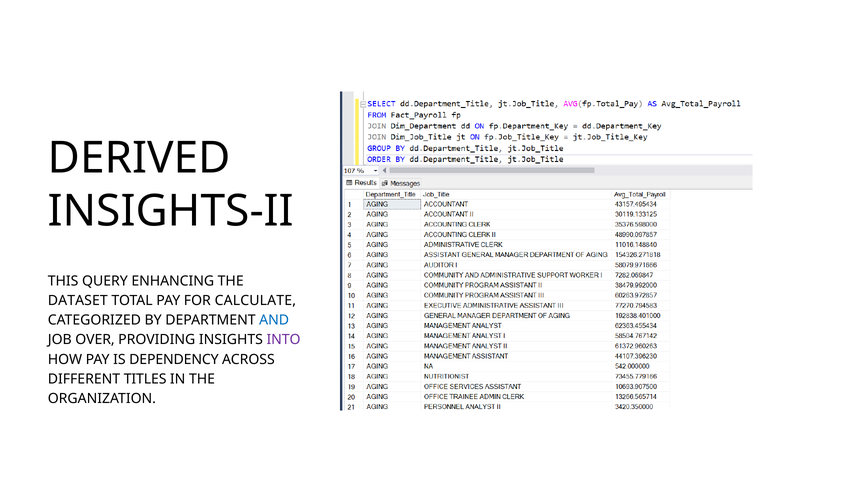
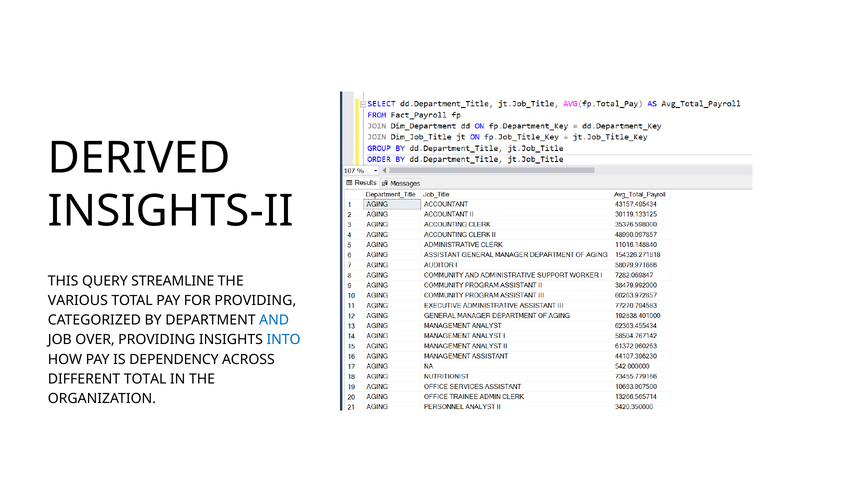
ENHANCING: ENHANCING -> STREAMLINE
DATASET: DATASET -> VARIOUS
FOR CALCULATE: CALCULATE -> PROVIDING
INTO colour: purple -> blue
DIFFERENT TITLES: TITLES -> TOTAL
